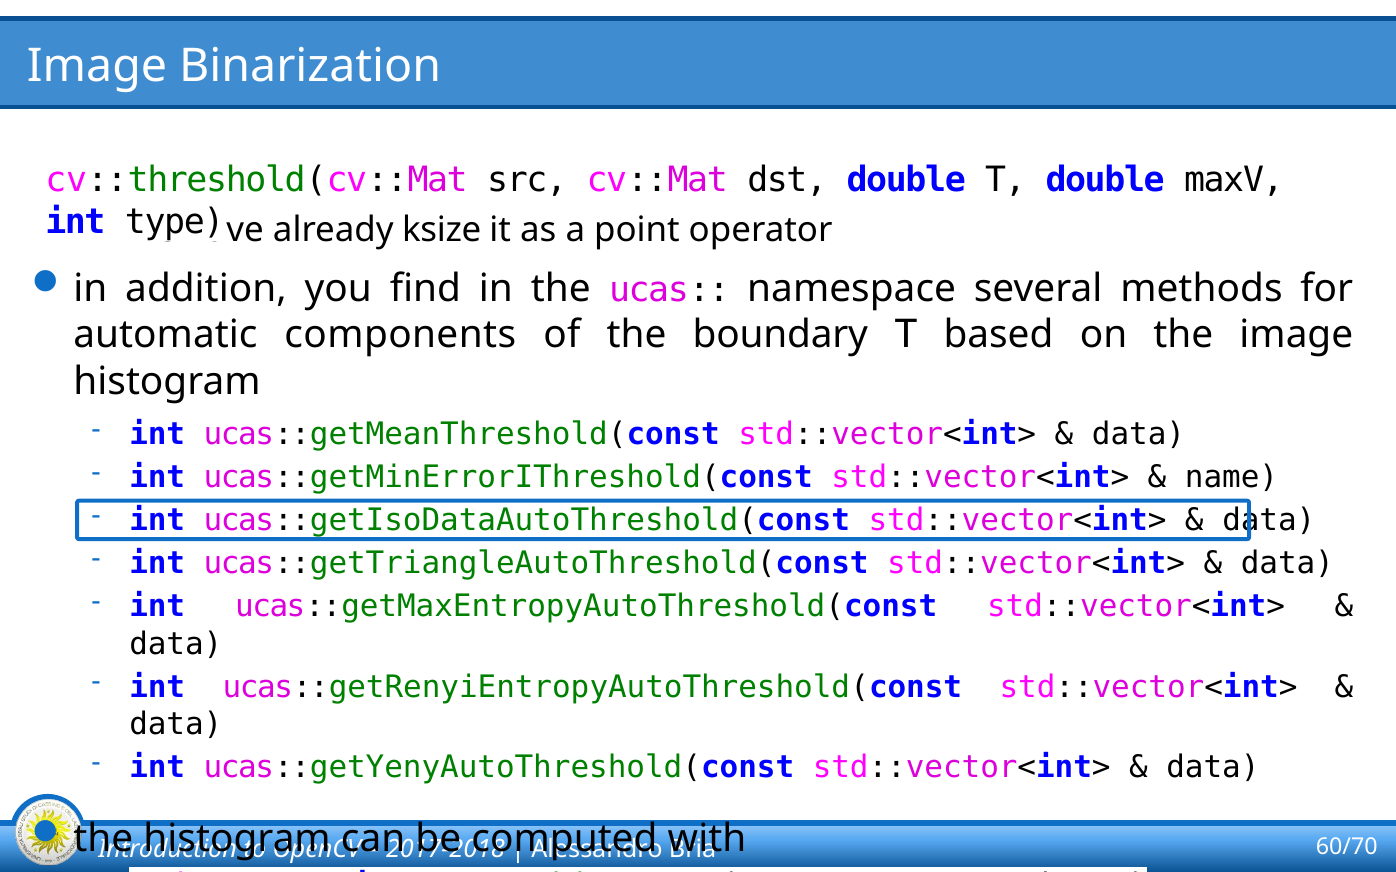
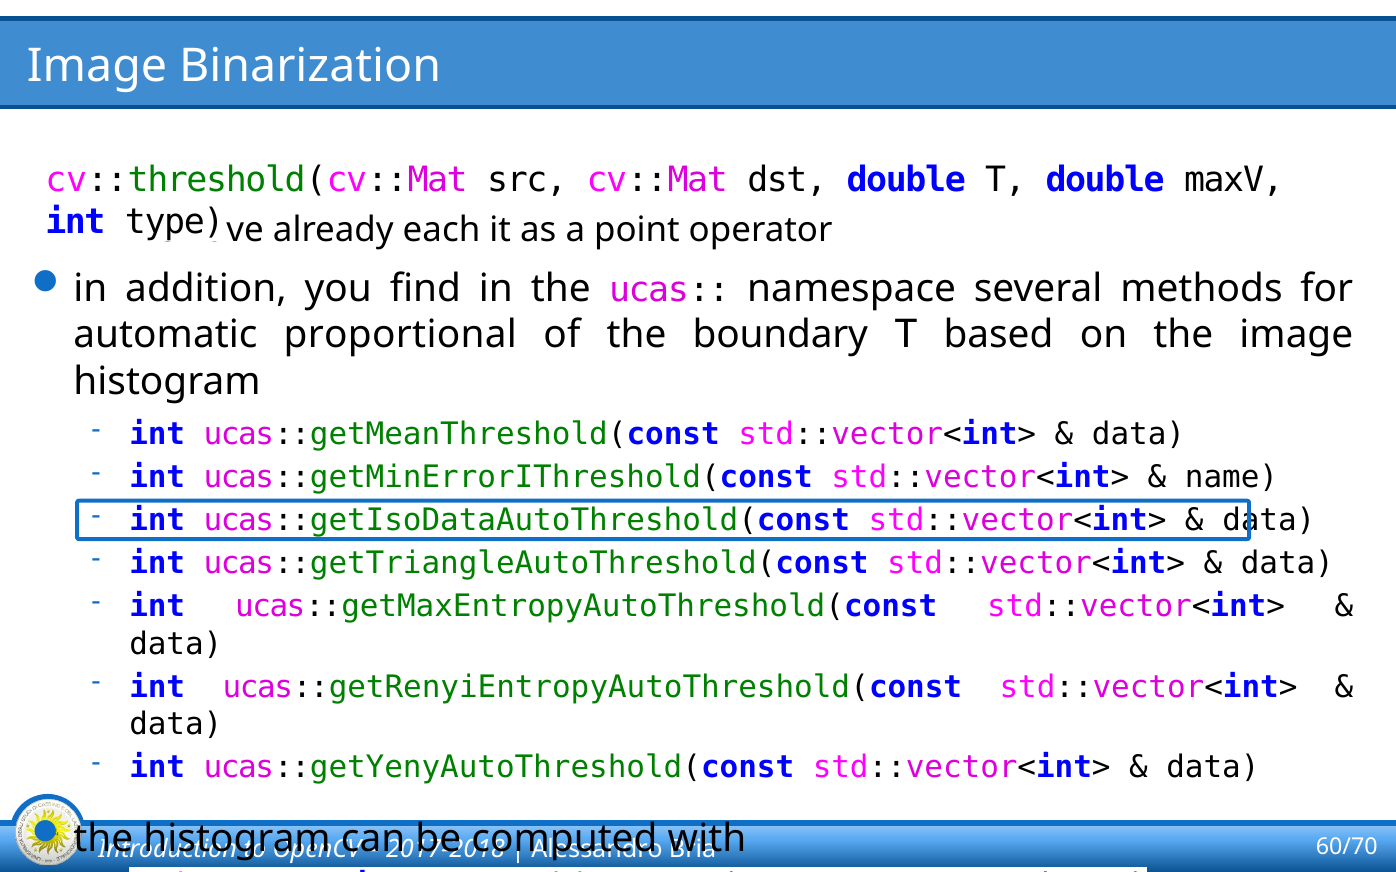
ksize: ksize -> each
components: components -> proportional
